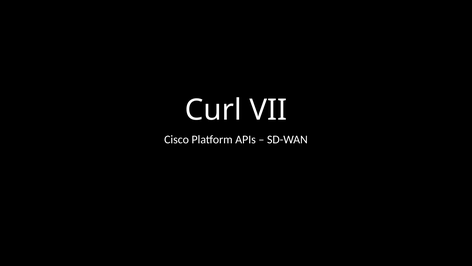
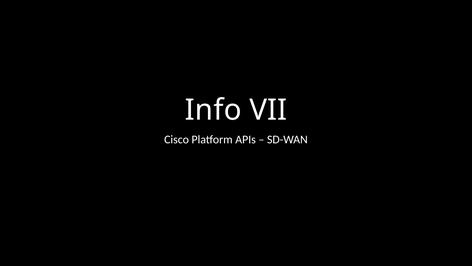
Curl: Curl -> Info
